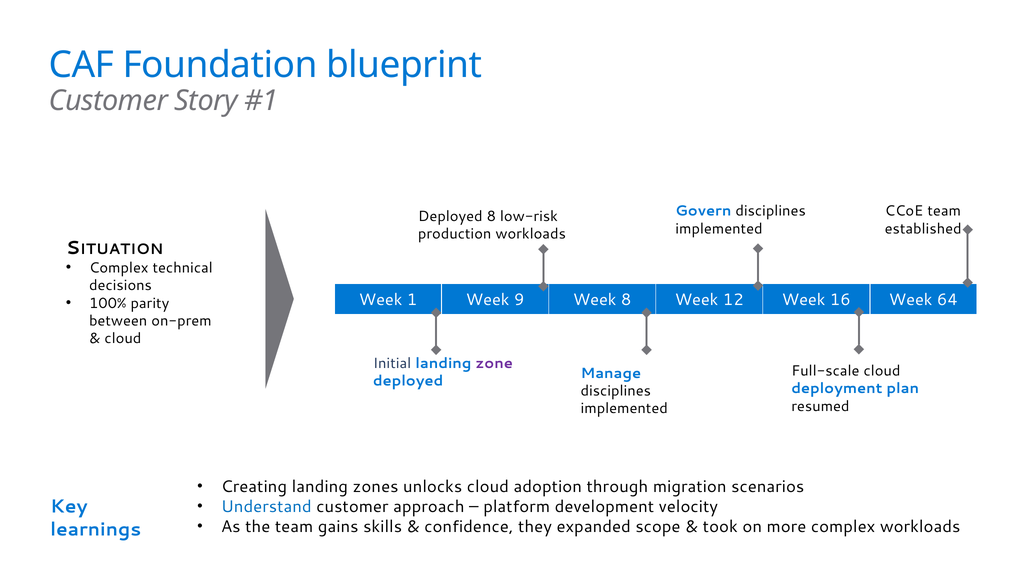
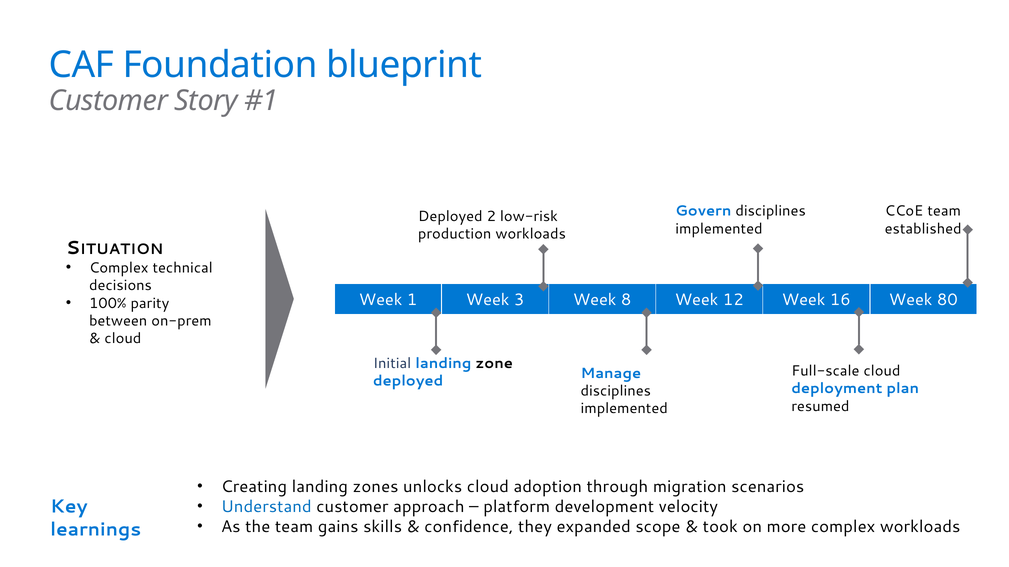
Deployed 8: 8 -> 2
9: 9 -> 3
64: 64 -> 80
zone colour: purple -> black
